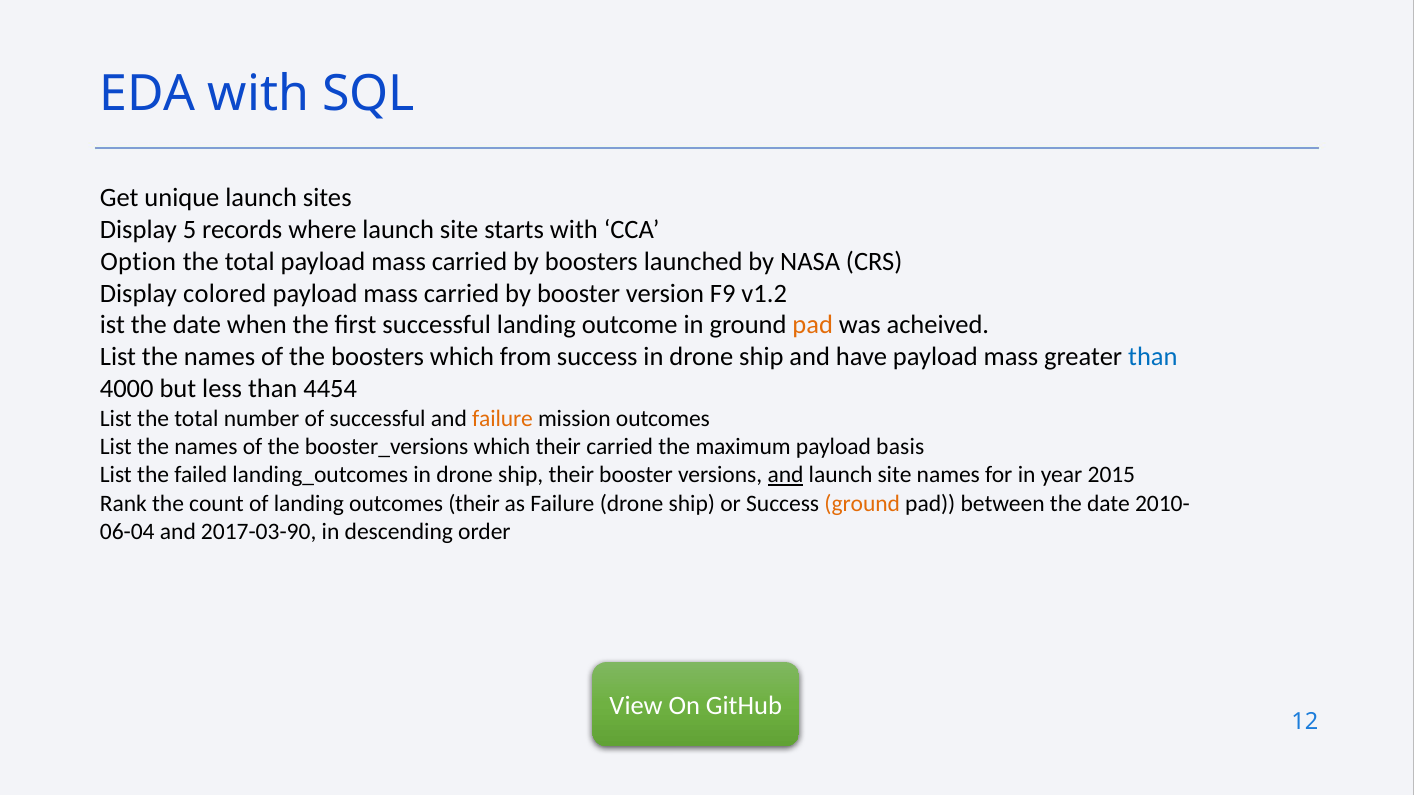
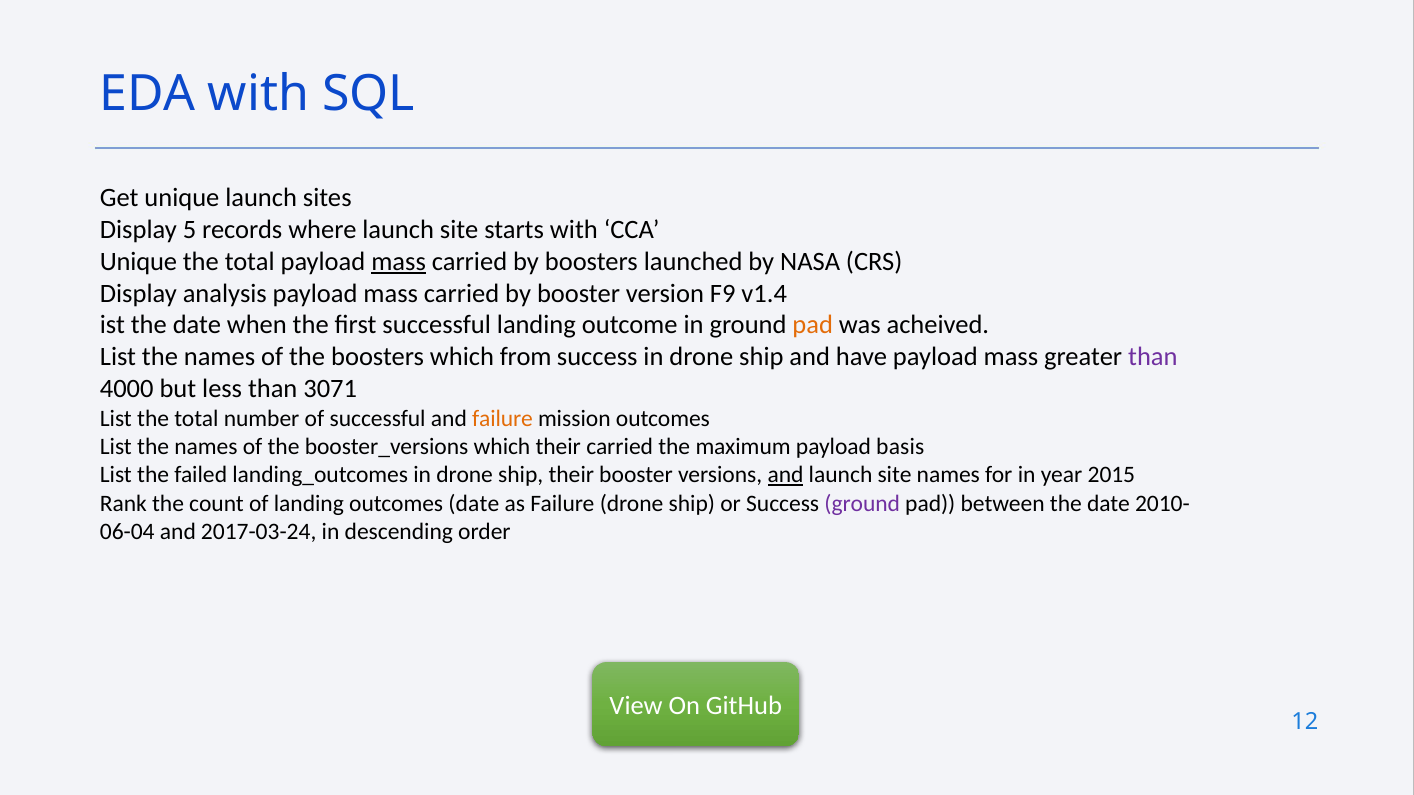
Option at (138, 262): Option -> Unique
mass at (399, 262) underline: none -> present
colored: colored -> analysis
v1.2: v1.2 -> v1.4
than at (1153, 357) colour: blue -> purple
4454: 4454 -> 3071
outcomes their: their -> date
ground at (862, 504) colour: orange -> purple
2017-03-90: 2017-03-90 -> 2017-03-24
